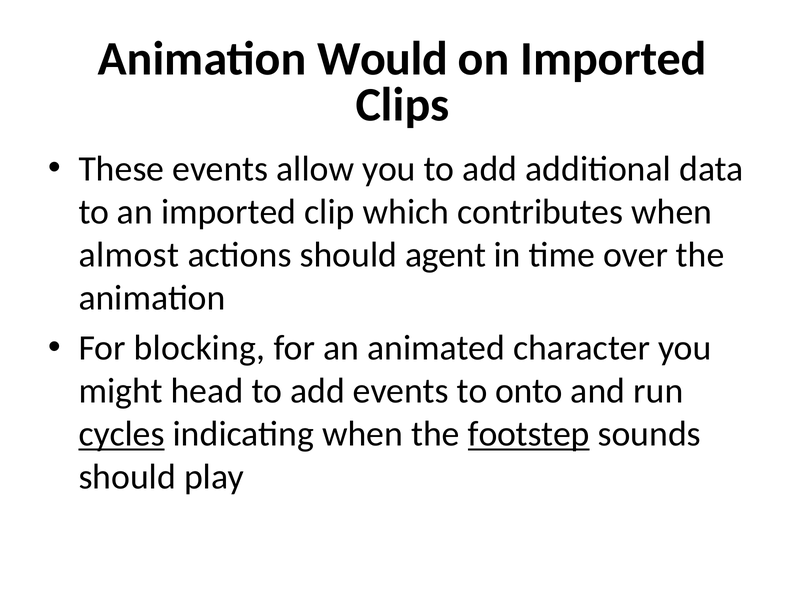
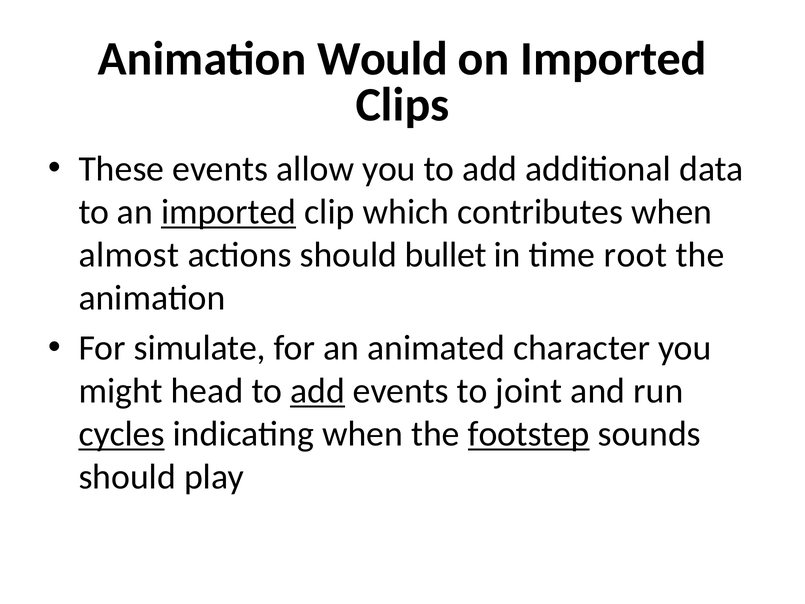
imported at (229, 212) underline: none -> present
agent: agent -> bullet
over: over -> root
blocking: blocking -> simulate
add at (318, 391) underline: none -> present
onto: onto -> joint
